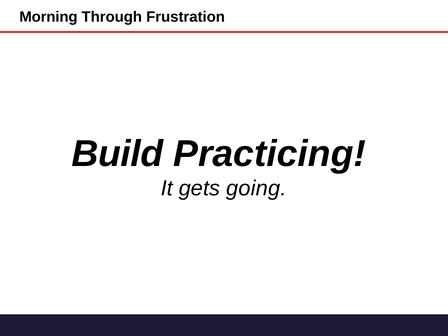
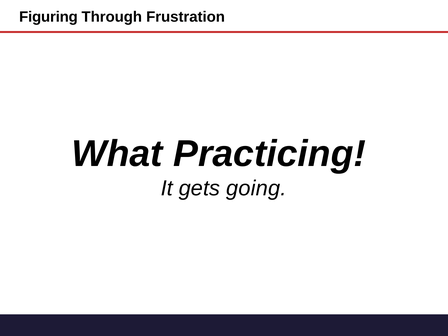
Morning: Morning -> Figuring
Build: Build -> What
